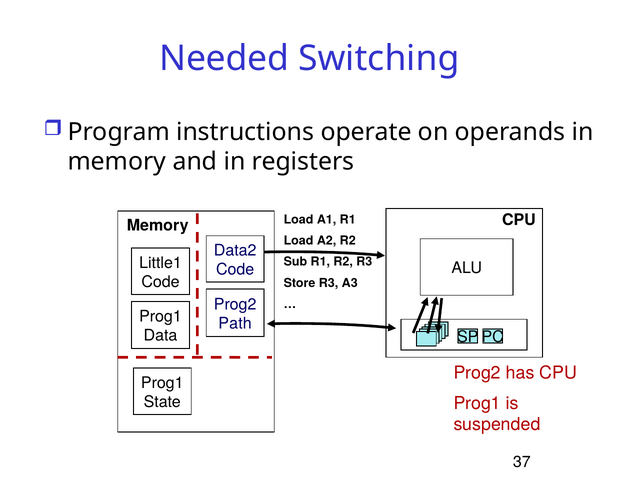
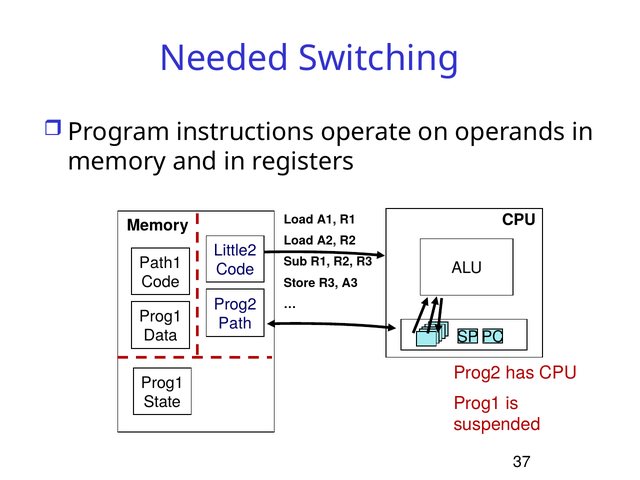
Data2: Data2 -> Little2
Little1: Little1 -> Path1
